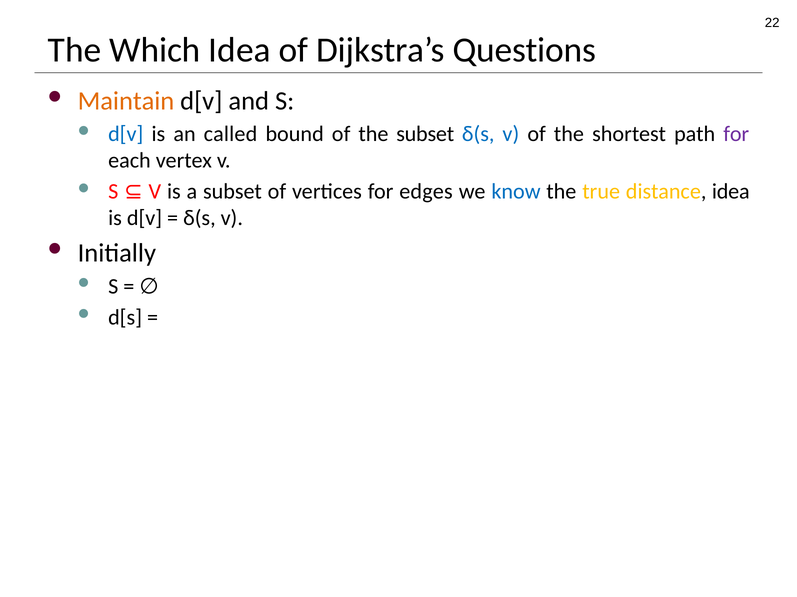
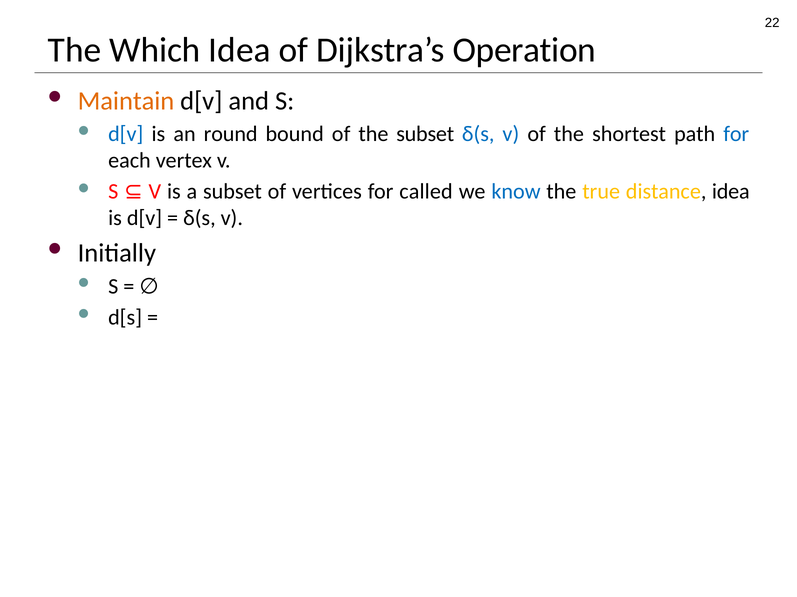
Questions: Questions -> Operation
called: called -> round
for at (736, 134) colour: purple -> blue
edges: edges -> called
